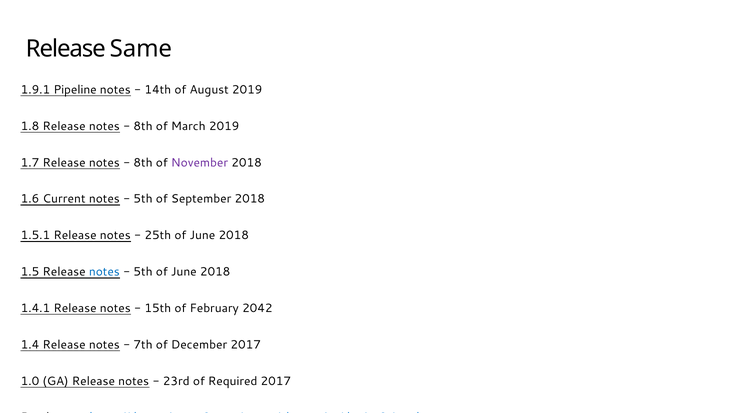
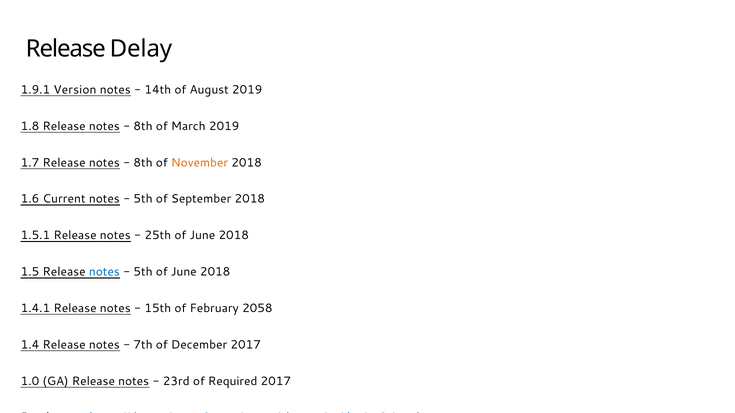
Same: Same -> Delay
Pipeline: Pipeline -> Version
November colour: purple -> orange
2042: 2042 -> 2058
